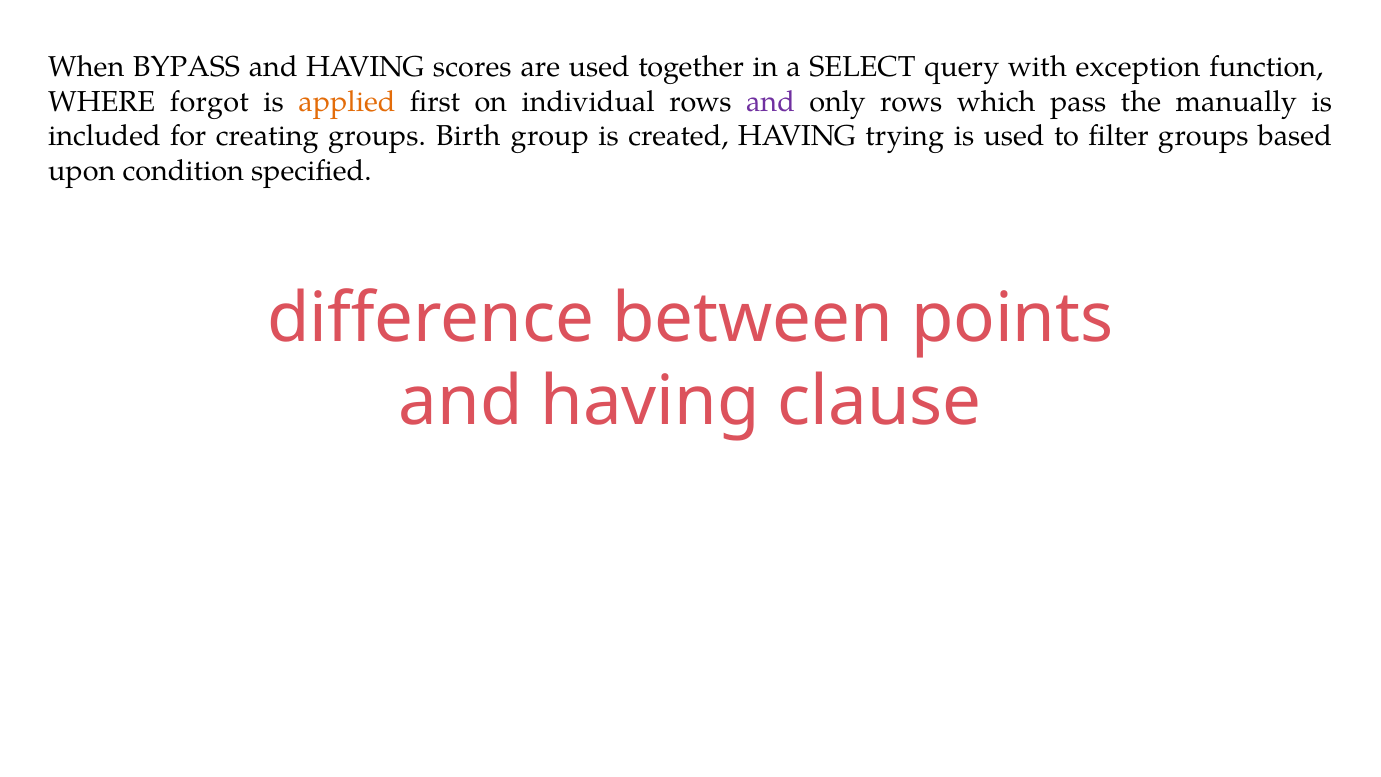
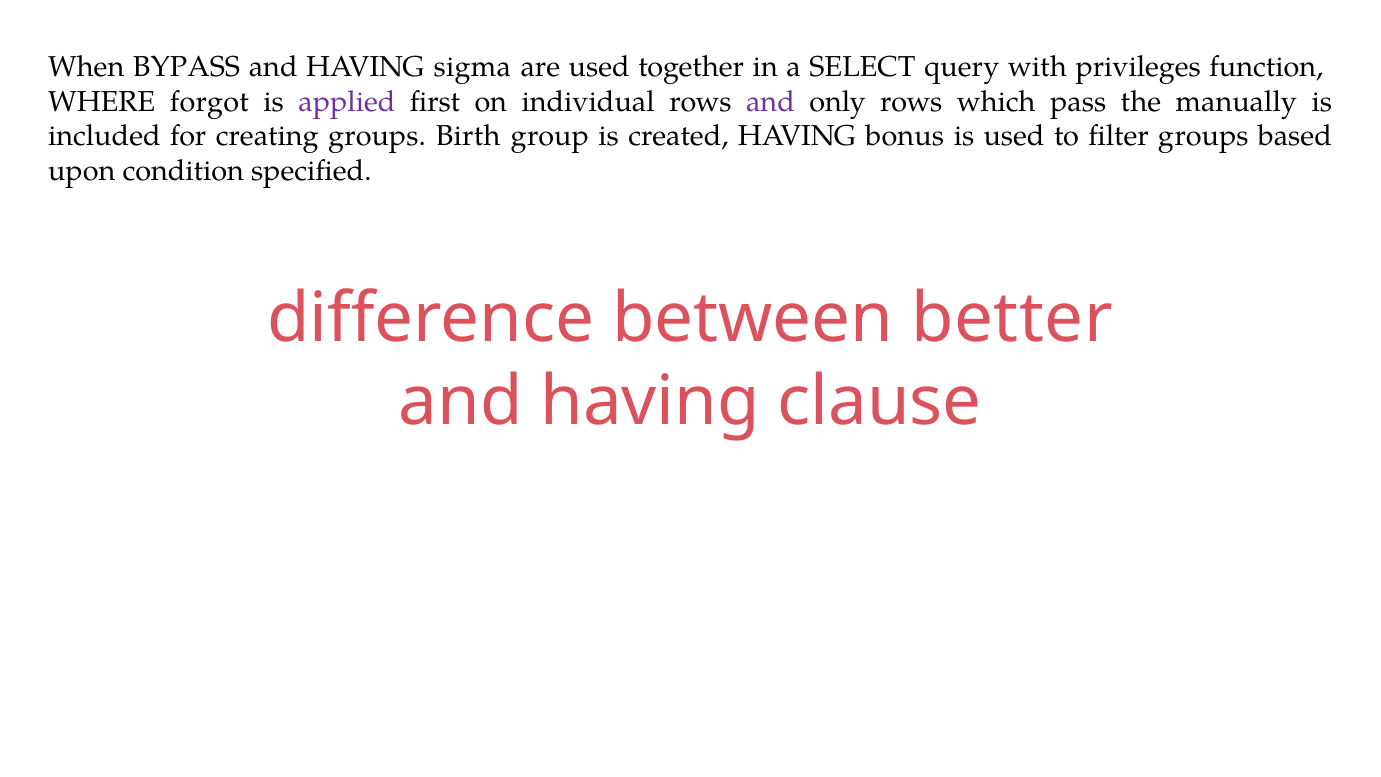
scores: scores -> sigma
exception: exception -> privileges
applied colour: orange -> purple
trying: trying -> bonus
points: points -> better
